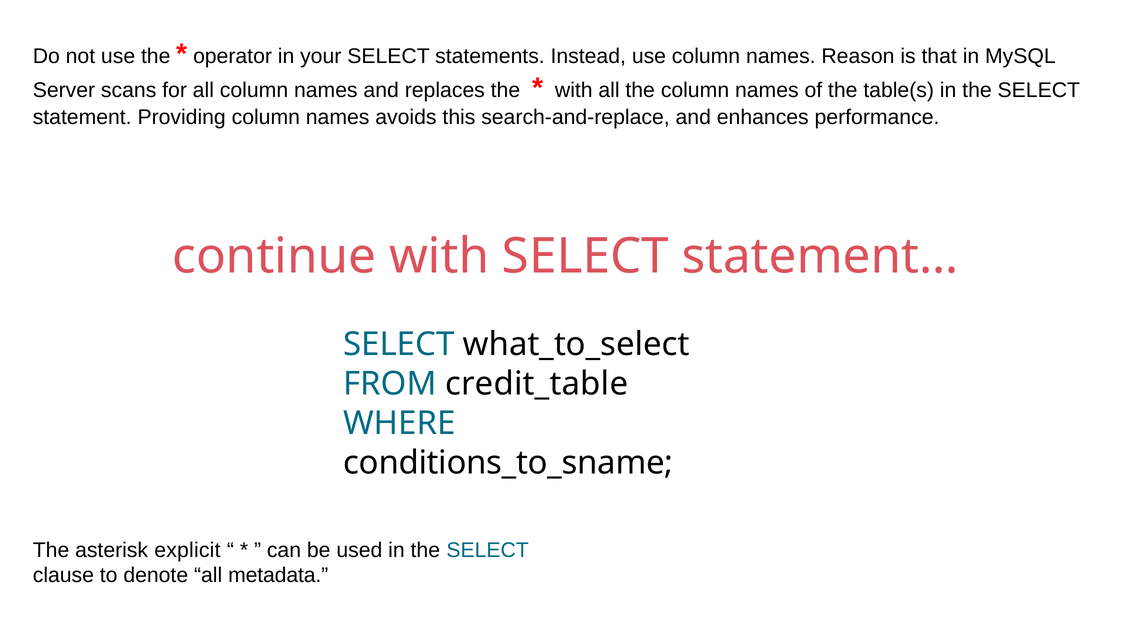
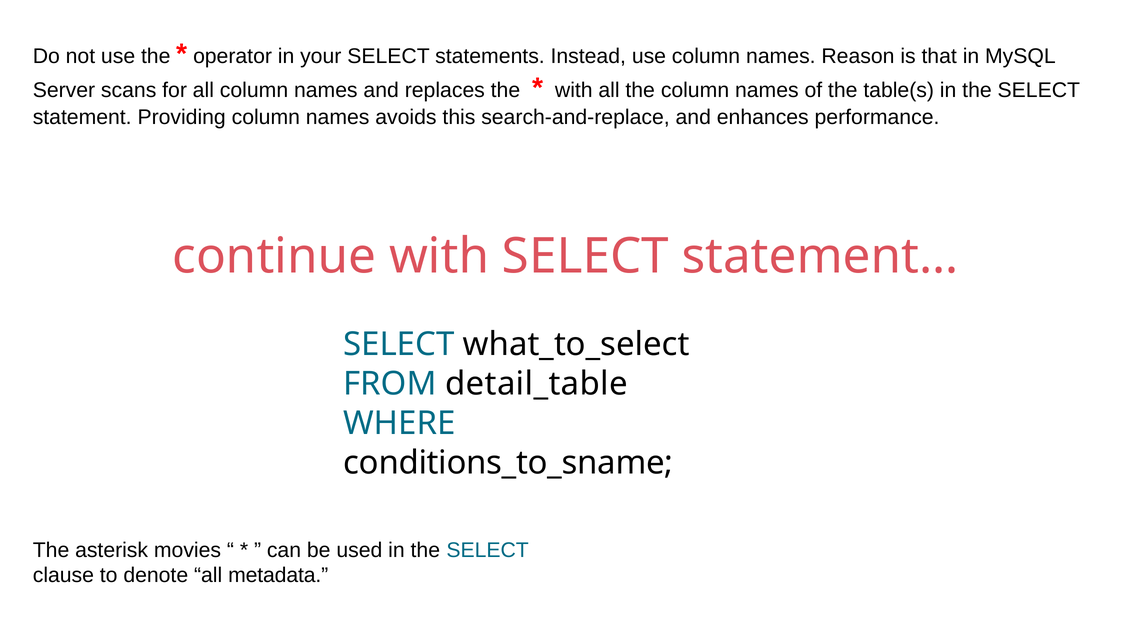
credit_table: credit_table -> detail_table
explicit: explicit -> movies
